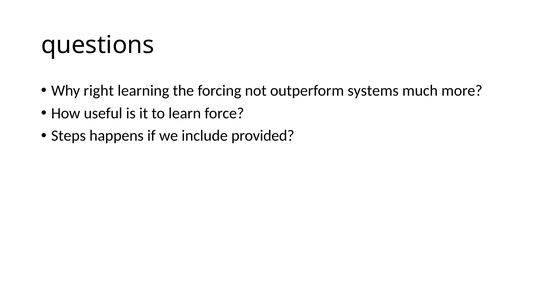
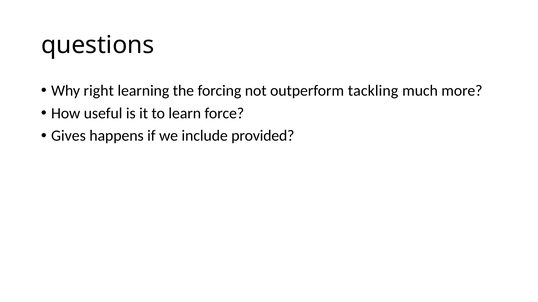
systems: systems -> tackling
Steps: Steps -> Gives
